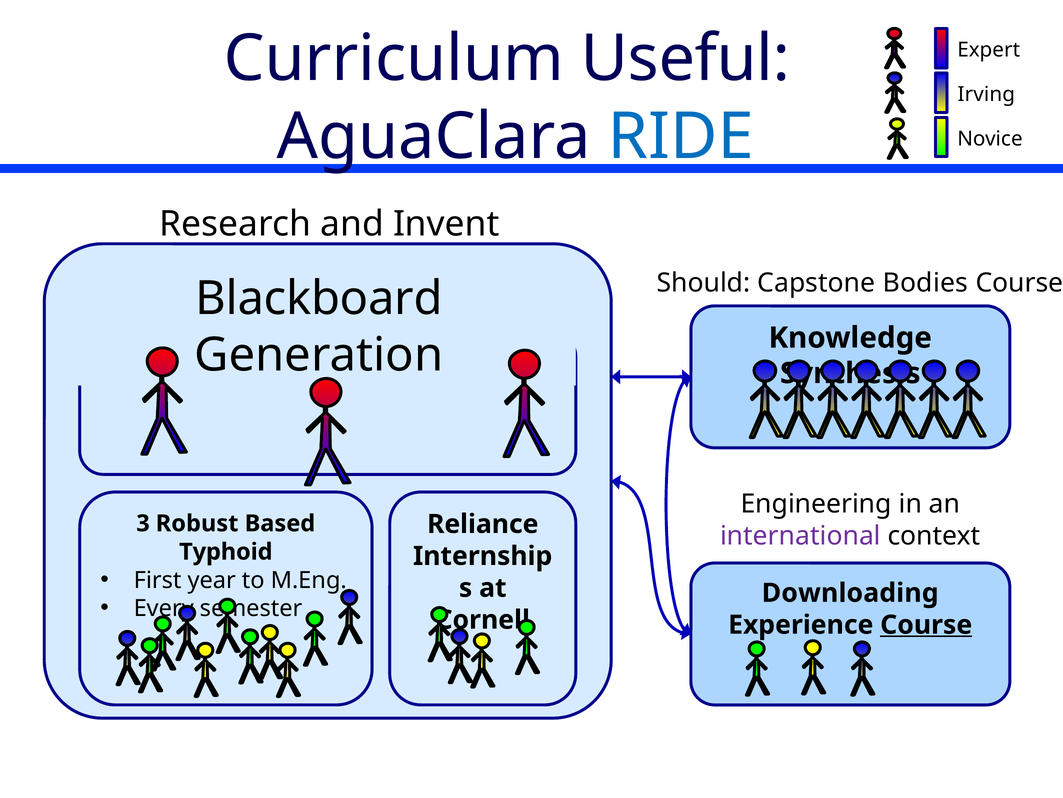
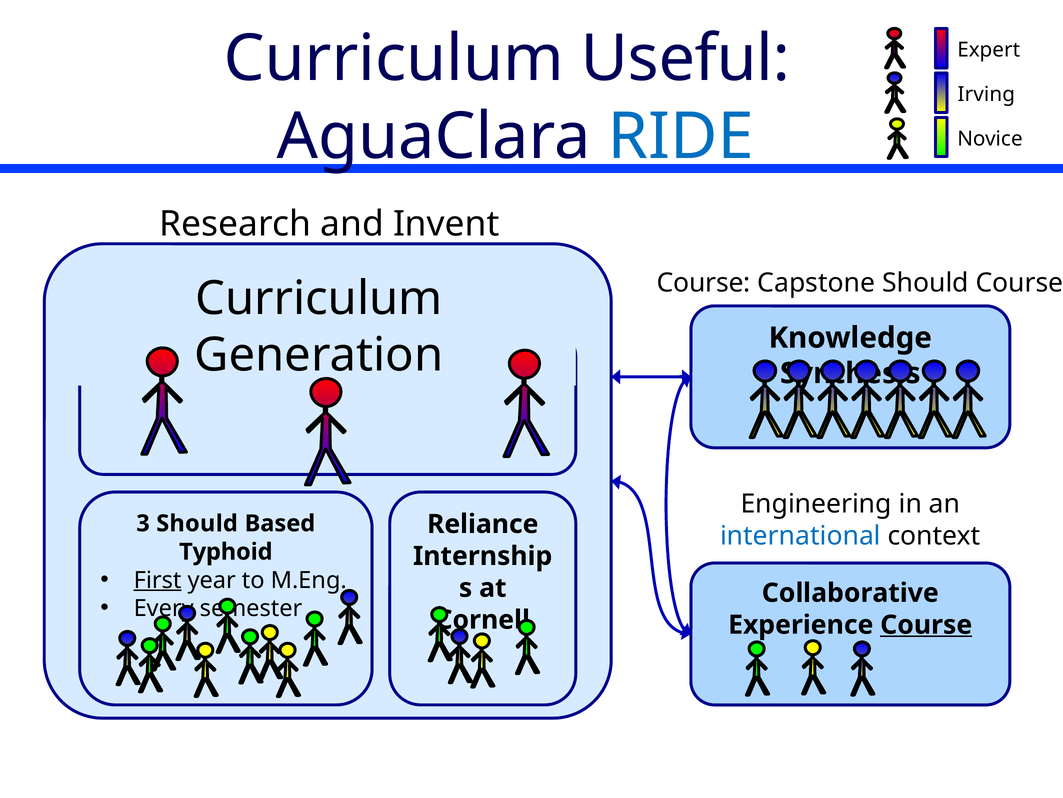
Should at (704, 283): Should -> Course
Capstone Bodies: Bodies -> Should
Blackboard at (319, 298): Blackboard -> Curriculum
3 Robust: Robust -> Should
international colour: purple -> blue
First underline: none -> present
Downloading: Downloading -> Collaborative
